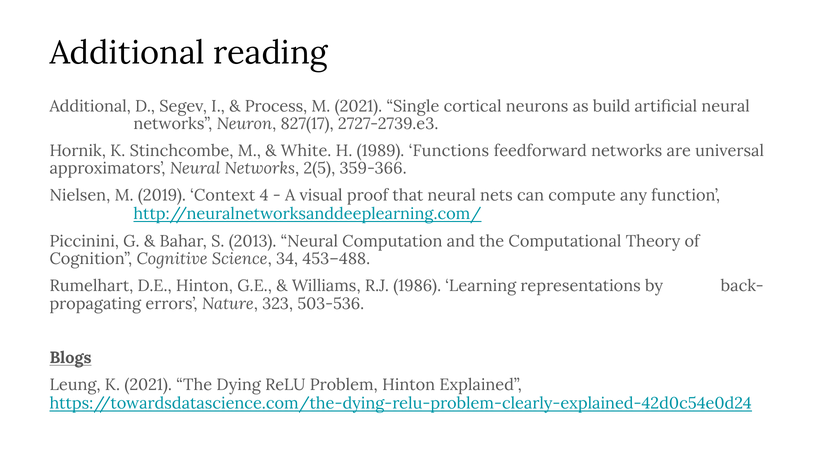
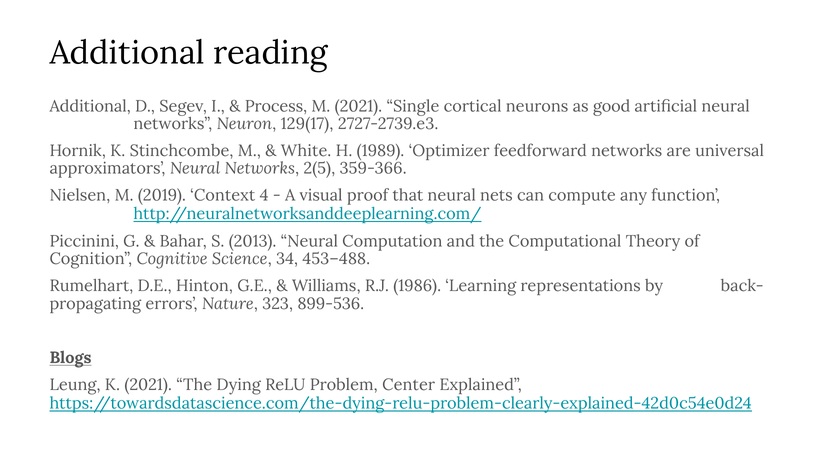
build: build -> good
827(17: 827(17 -> 129(17
Functions: Functions -> Optimizer
503-536: 503-536 -> 899-536
Problem Hinton: Hinton -> Center
